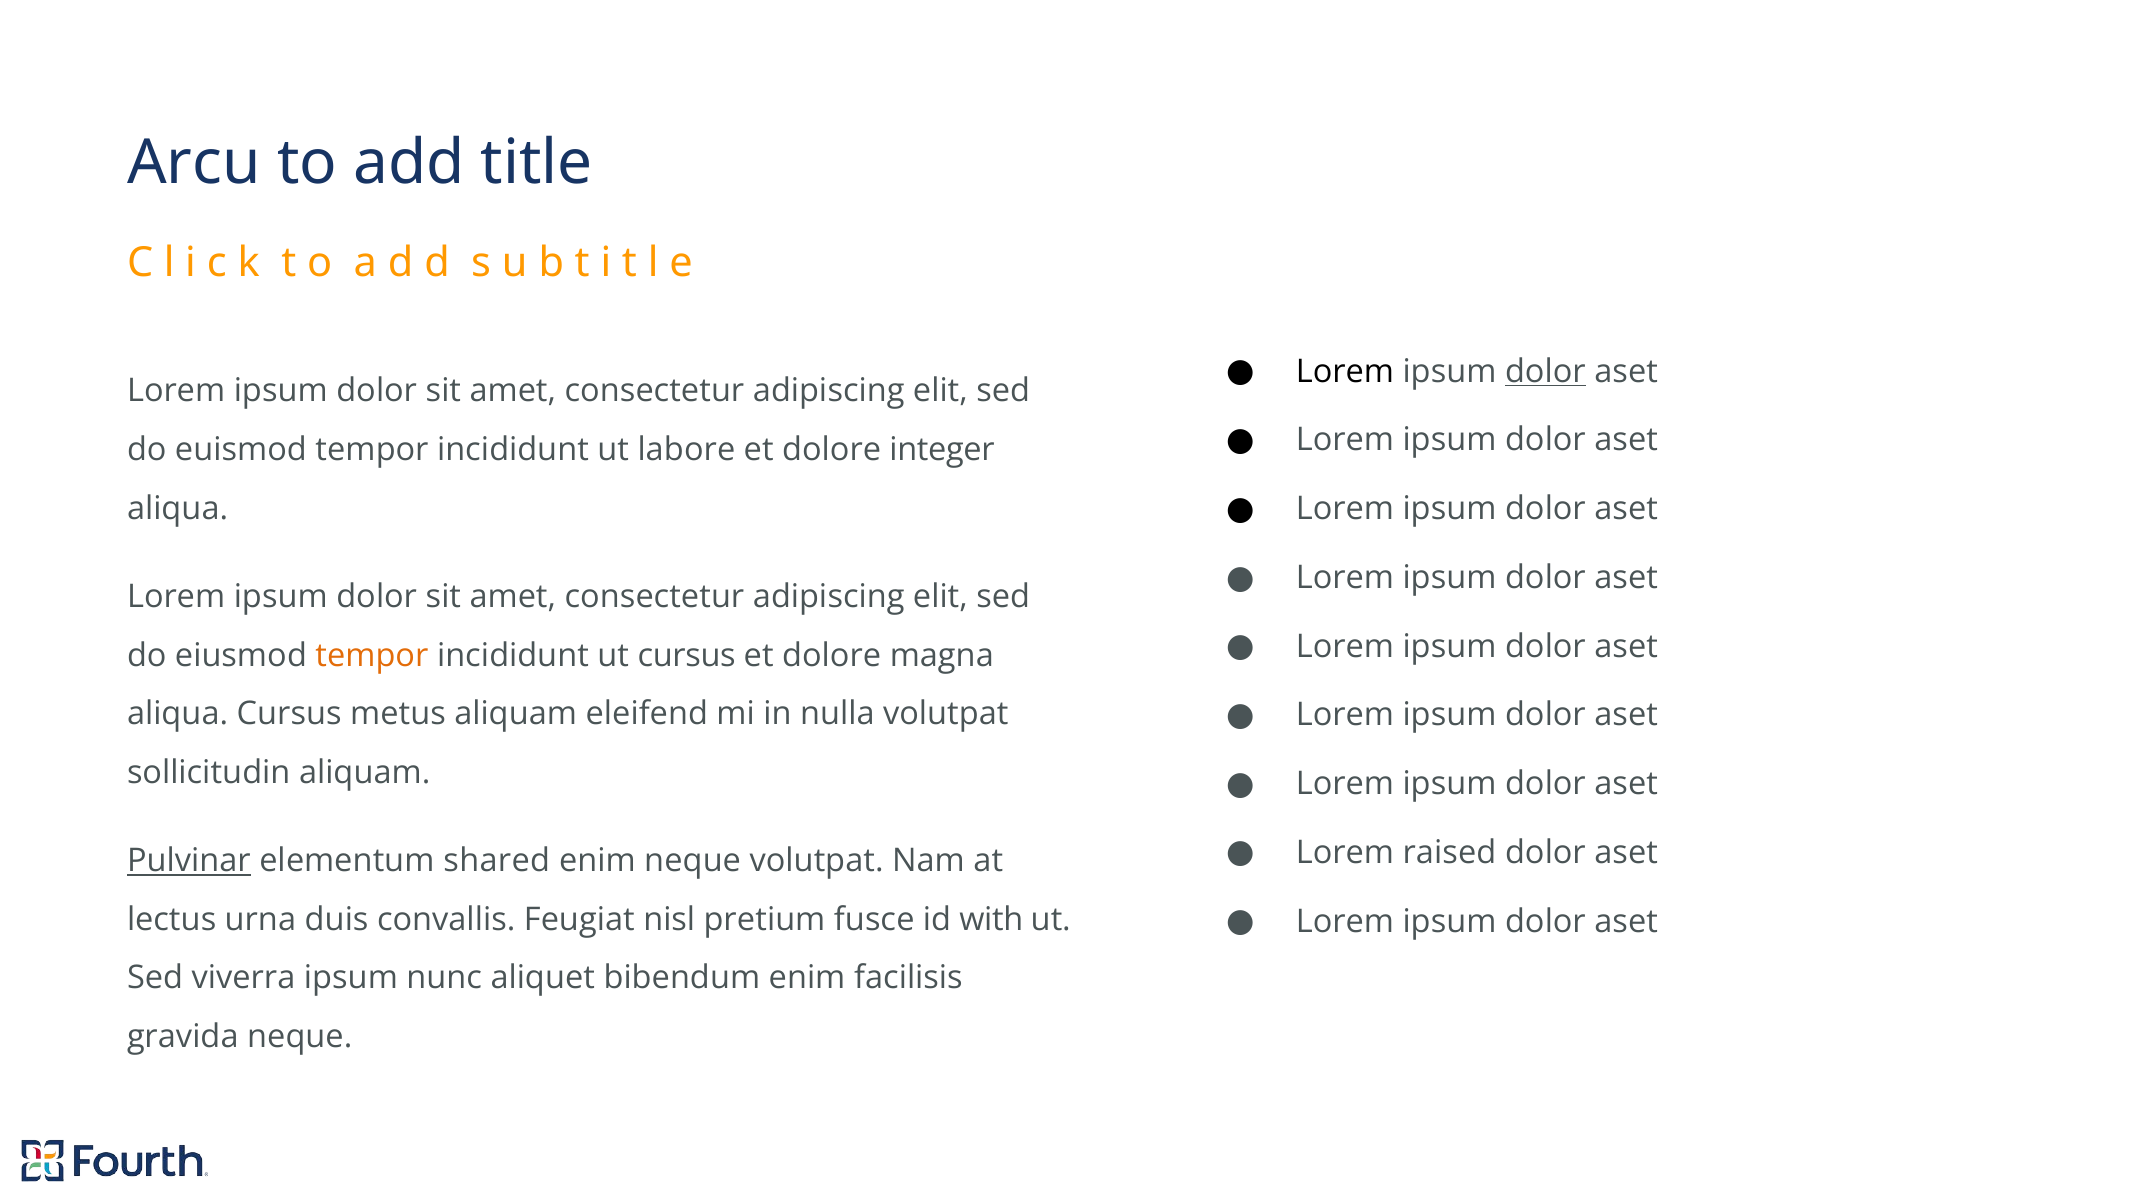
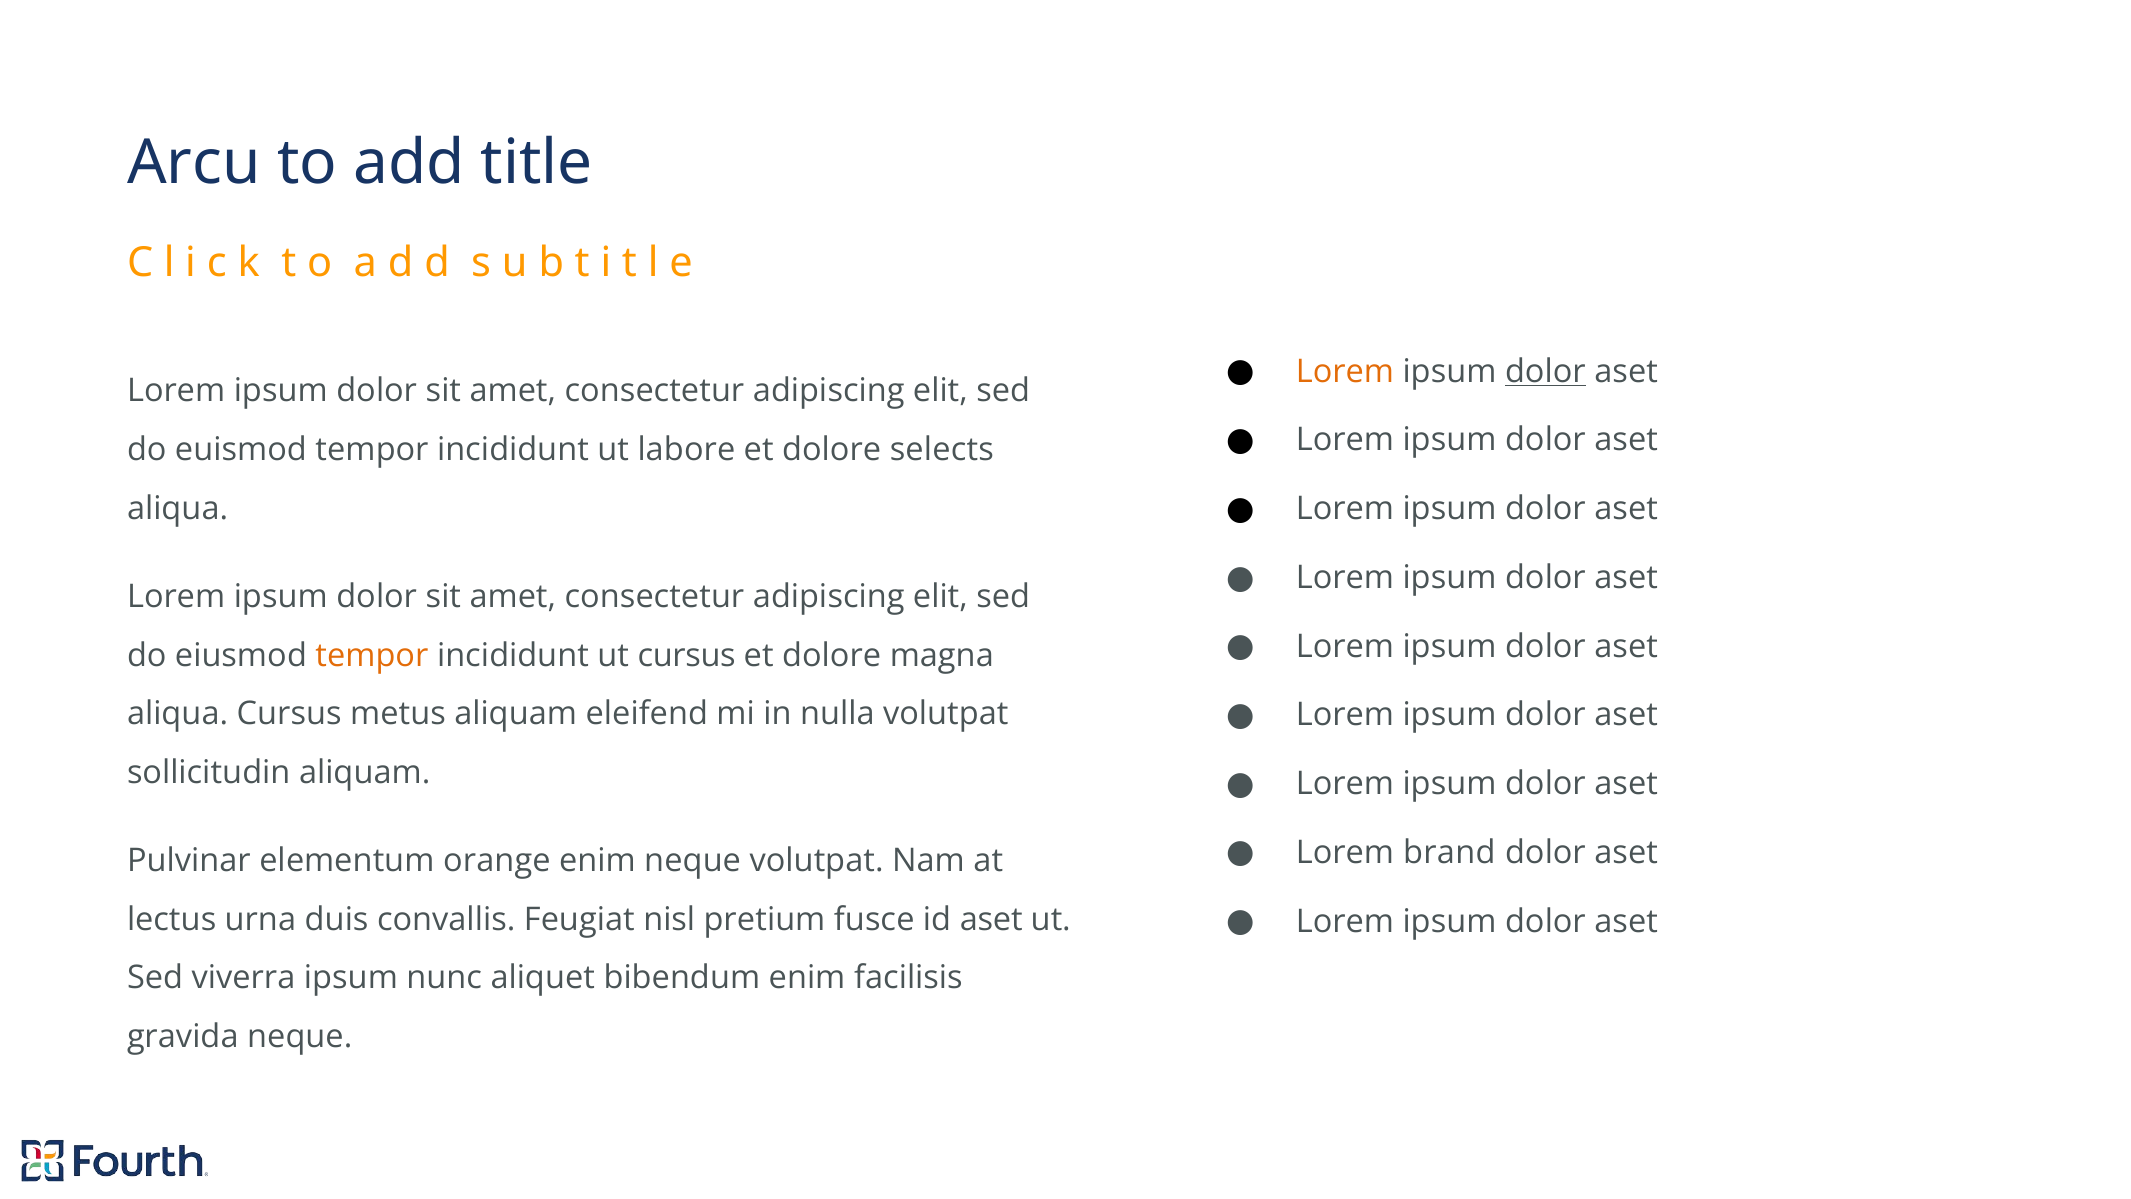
Lorem at (1345, 371) colour: black -> orange
integer: integer -> selects
raised: raised -> brand
Pulvinar underline: present -> none
shared: shared -> orange
id with: with -> aset
